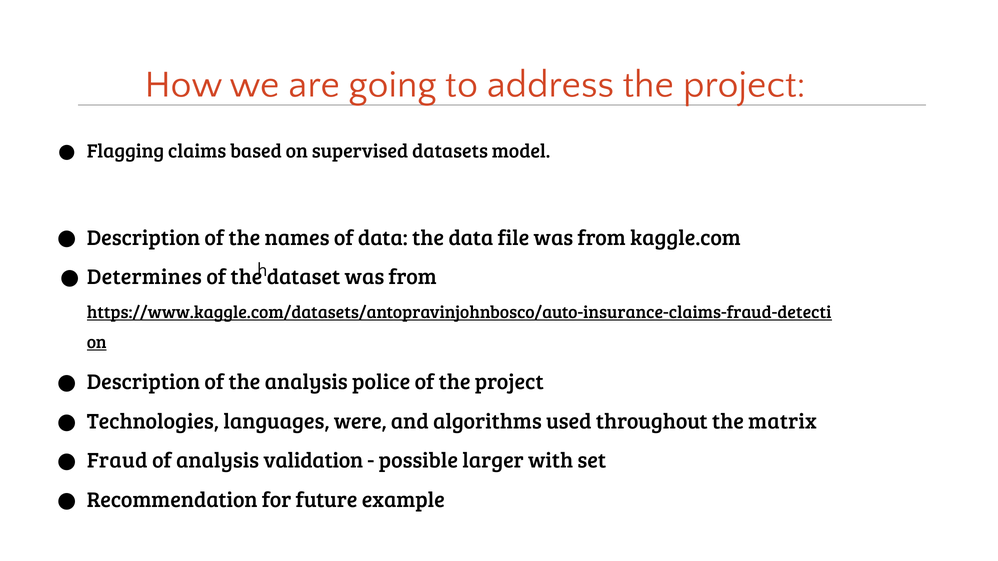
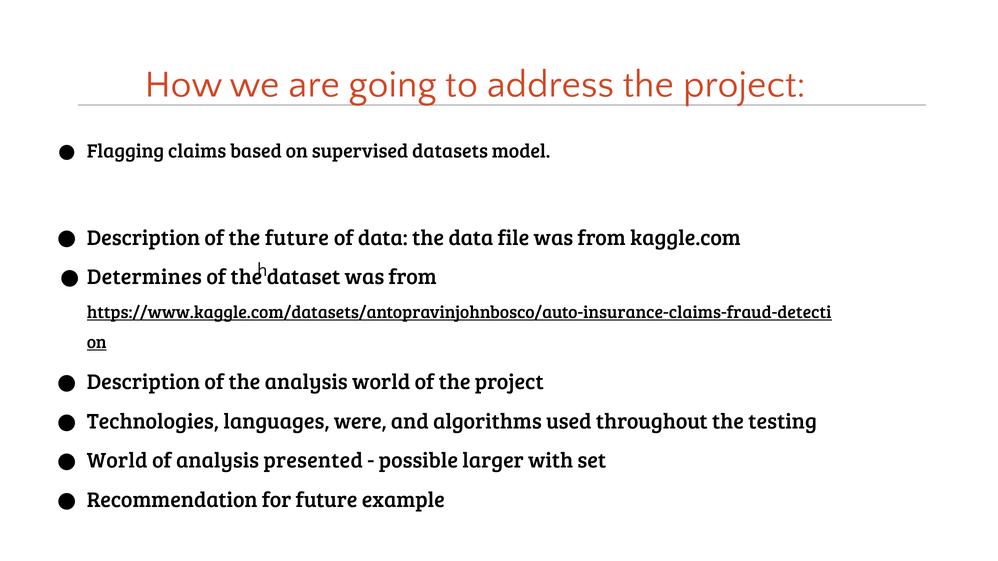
the names: names -> future
analysis police: police -> world
matrix: matrix -> testing
Fraud at (117, 461): Fraud -> World
validation: validation -> presented
